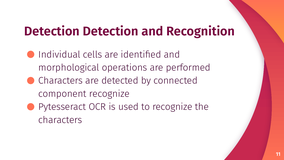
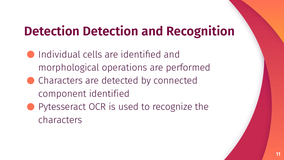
component recognize: recognize -> identified
